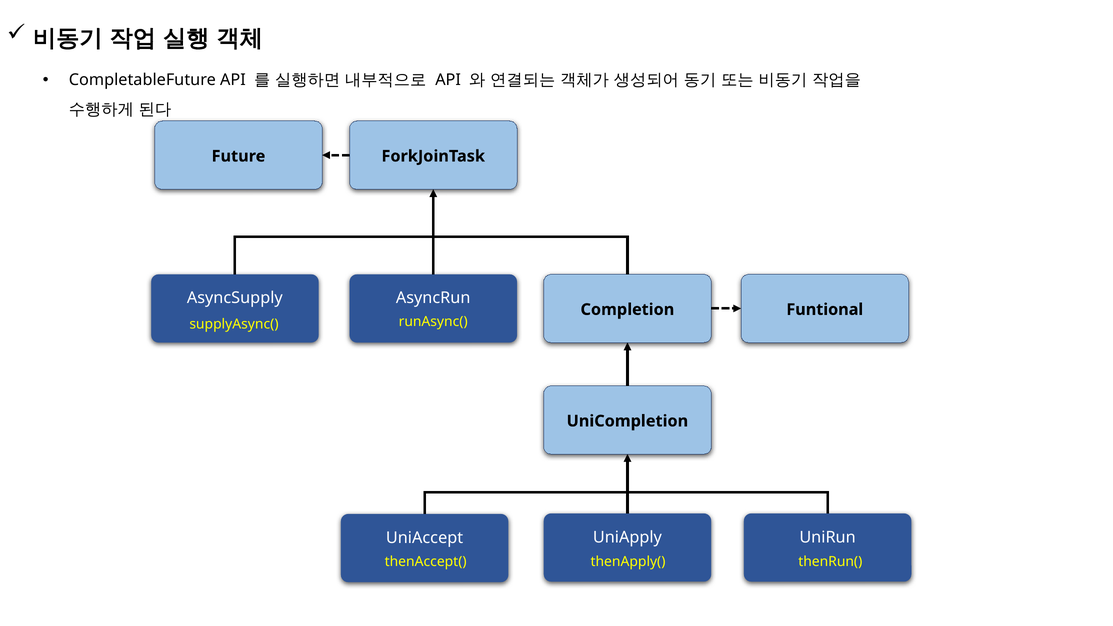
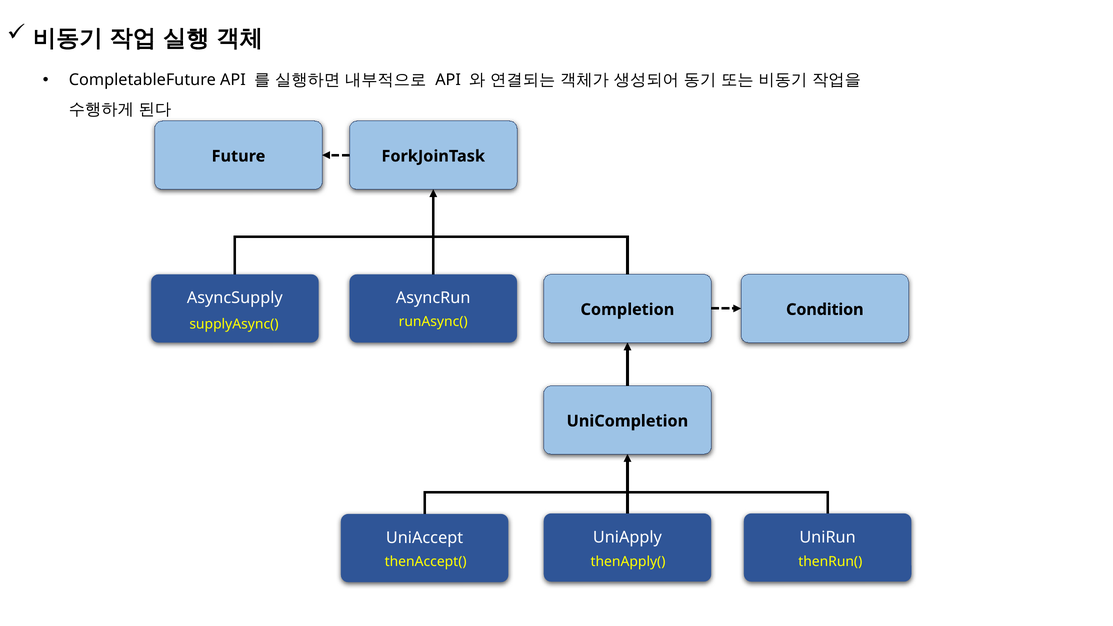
Funtional: Funtional -> Condition
